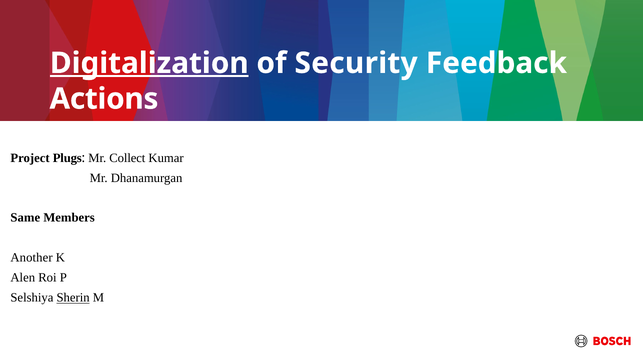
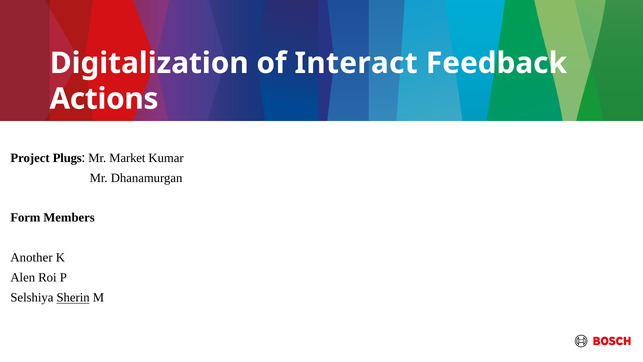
Digitalization underline: present -> none
Security: Security -> Interact
Collect: Collect -> Market
Same: Same -> Form
